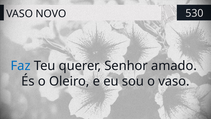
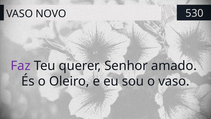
Faz colour: blue -> purple
